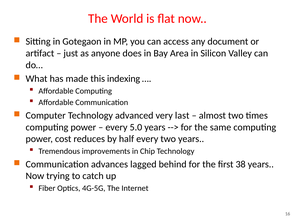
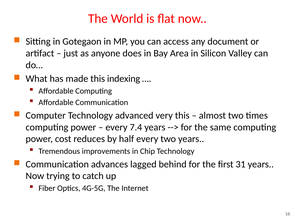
very last: last -> this
5.0: 5.0 -> 7.4
38: 38 -> 31
